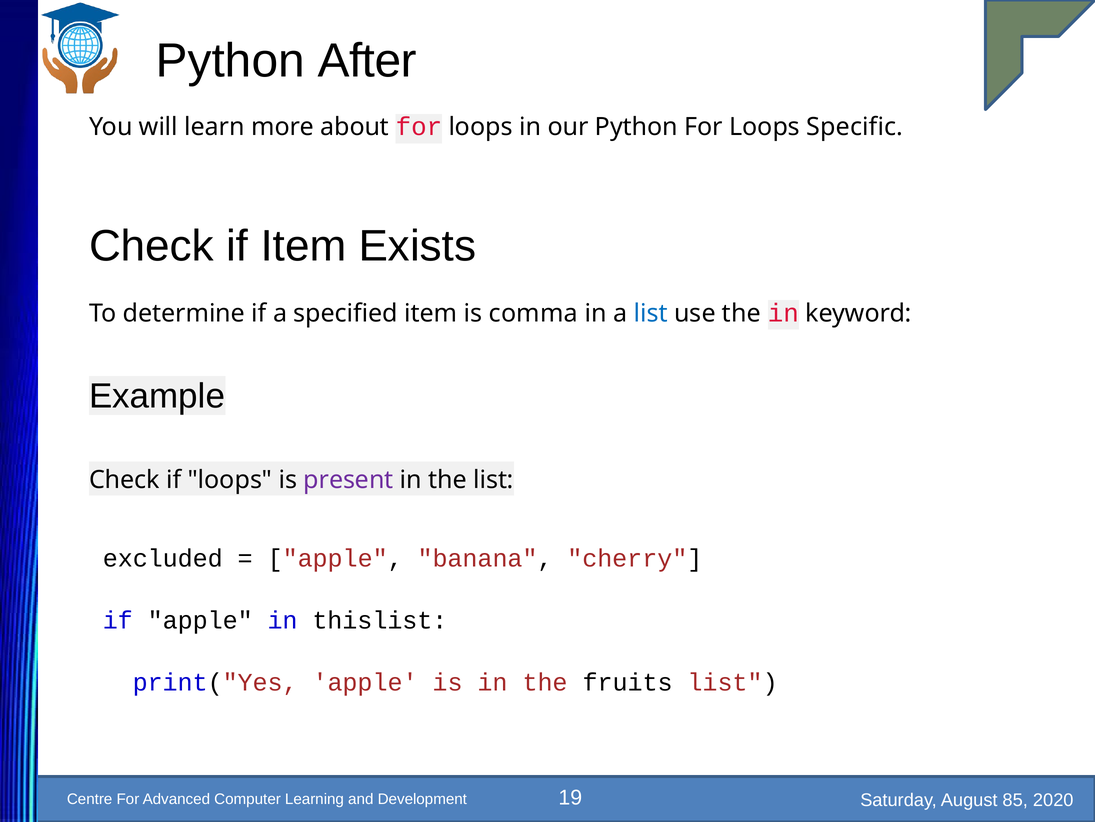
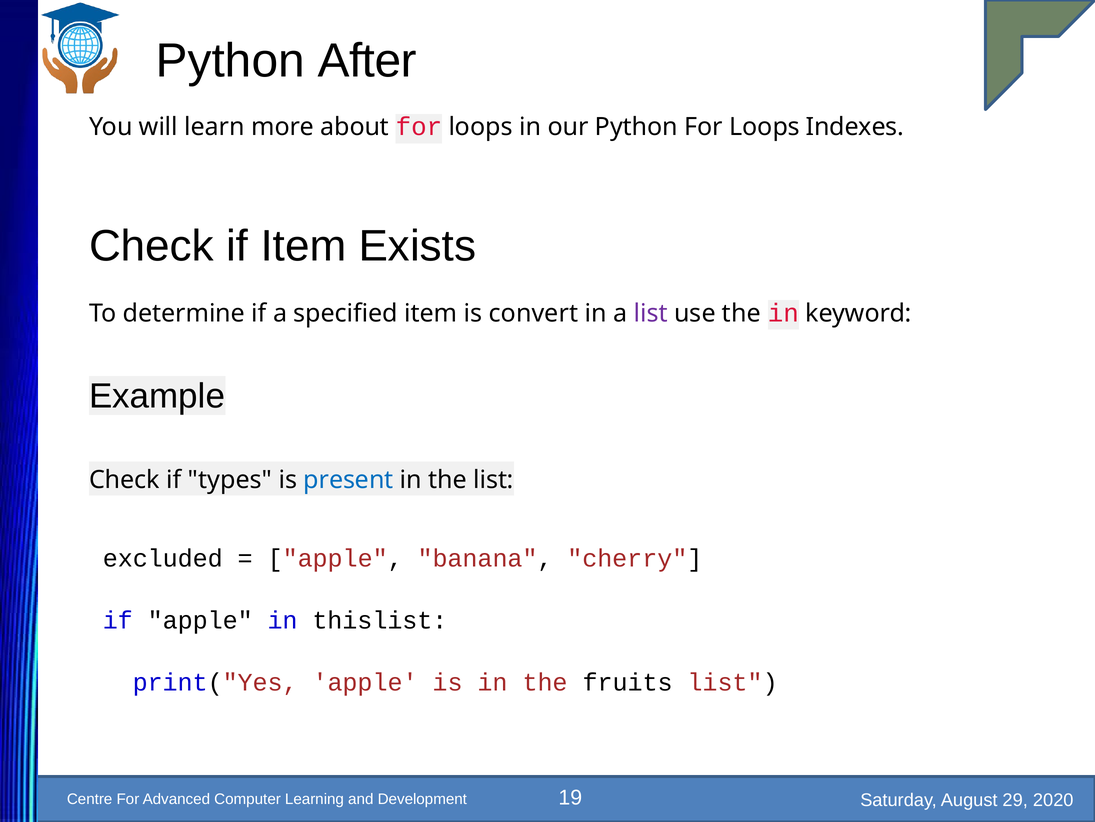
Specific: Specific -> Indexes
comma: comma -> convert
list at (651, 313) colour: blue -> purple
if loops: loops -> types
present colour: purple -> blue
85: 85 -> 29
